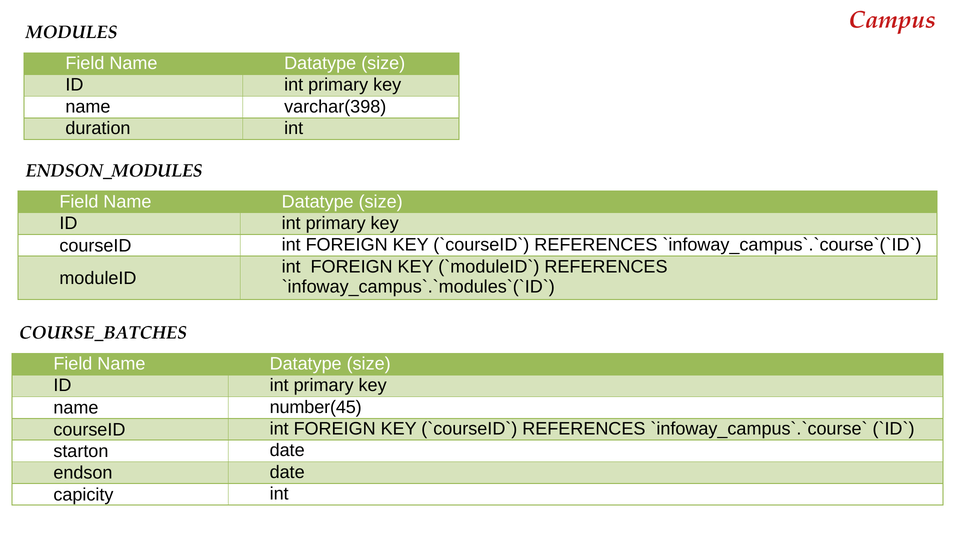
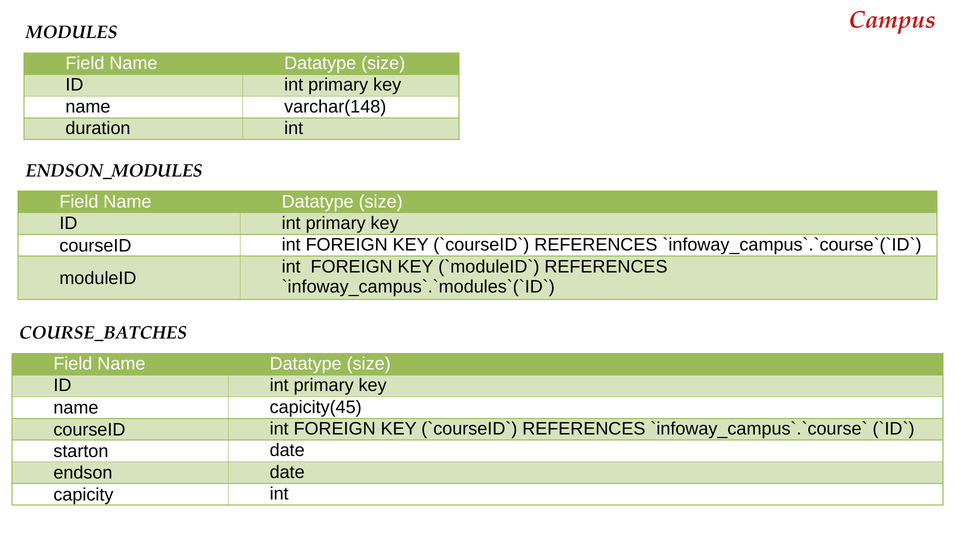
varchar(398: varchar(398 -> varchar(148
number(45: number(45 -> capicity(45
